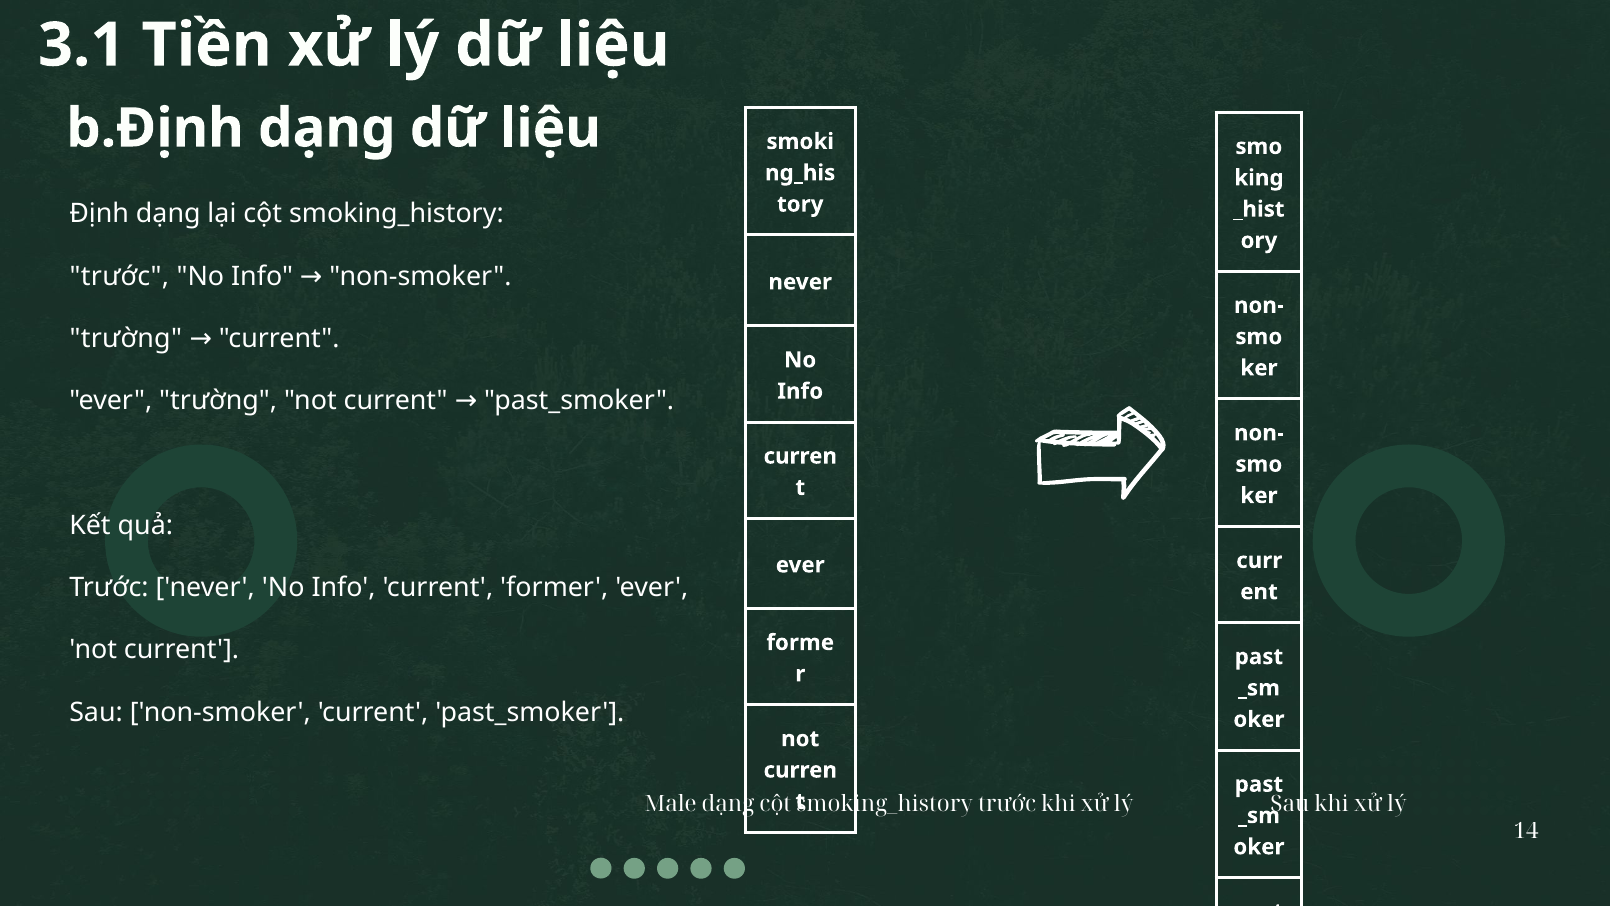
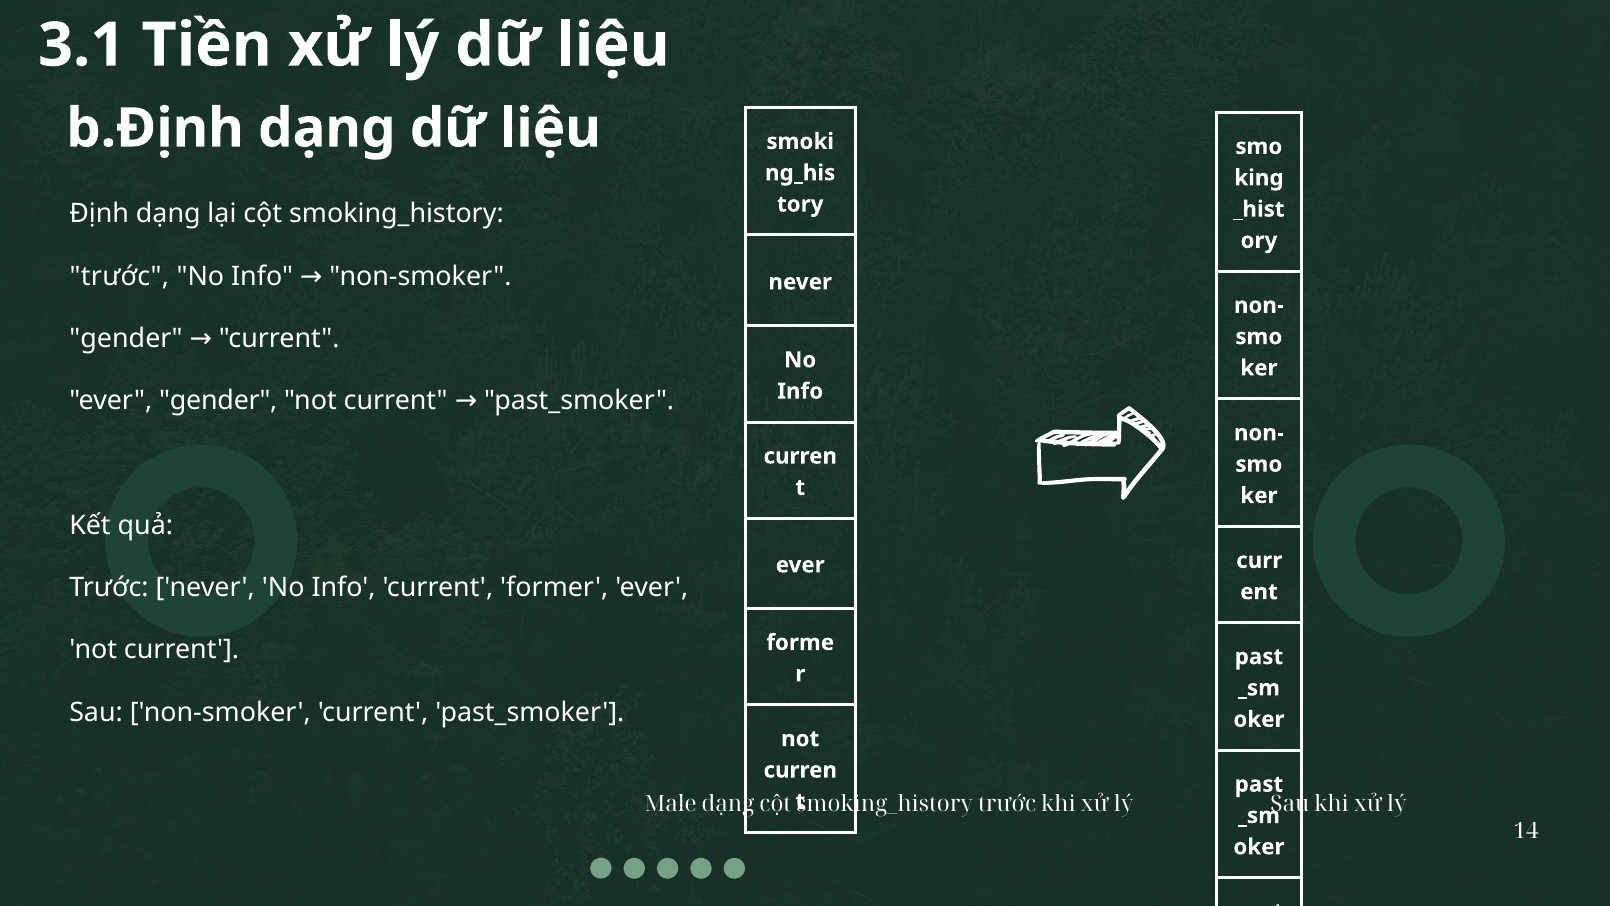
trường at (126, 338): trường -> gender
ever trường: trường -> gender
